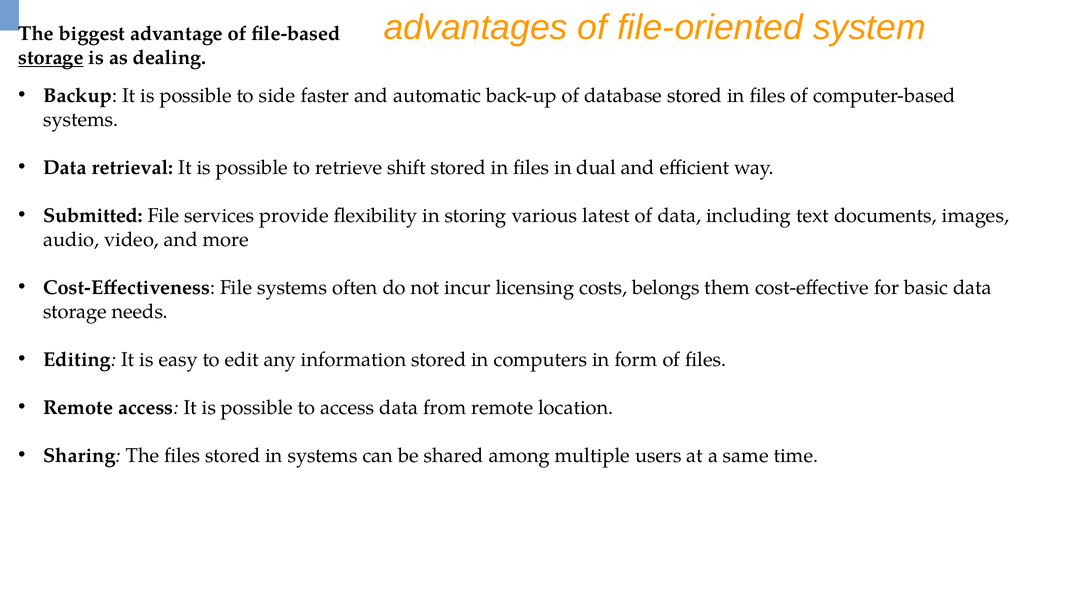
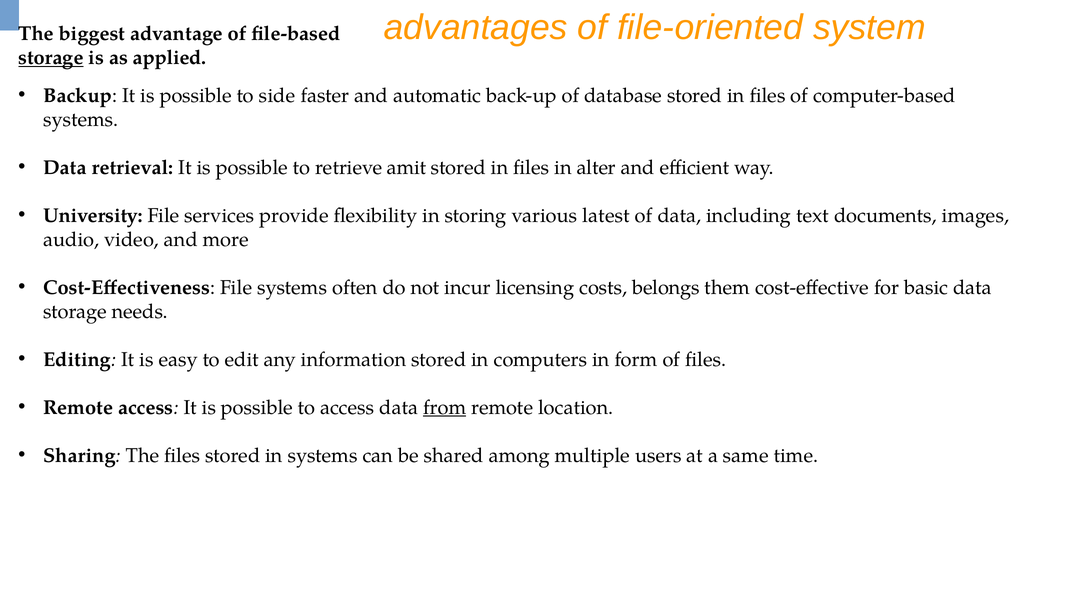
dealing: dealing -> applied
shift: shift -> amit
dual: dual -> alter
Submitted: Submitted -> University
from underline: none -> present
